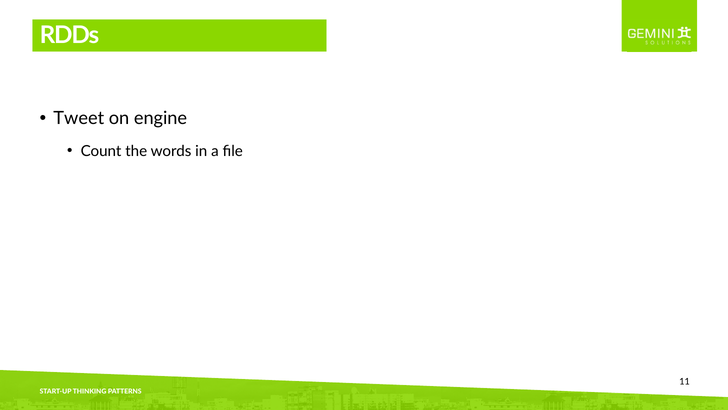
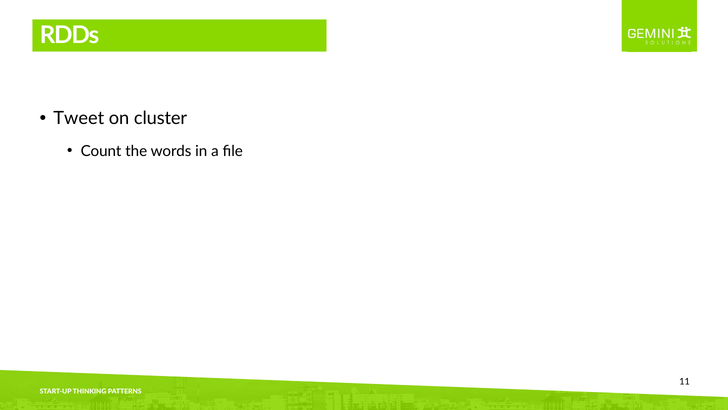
engine: engine -> cluster
